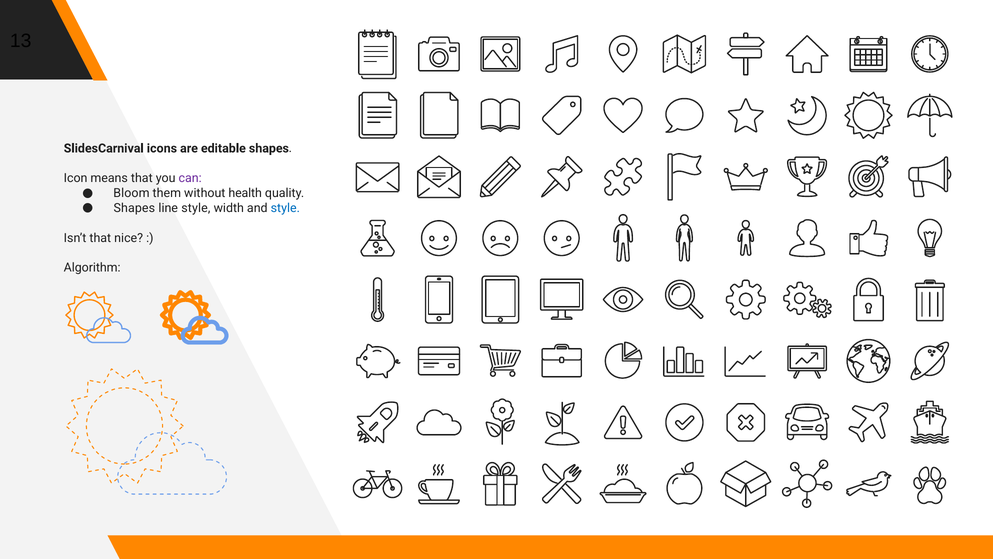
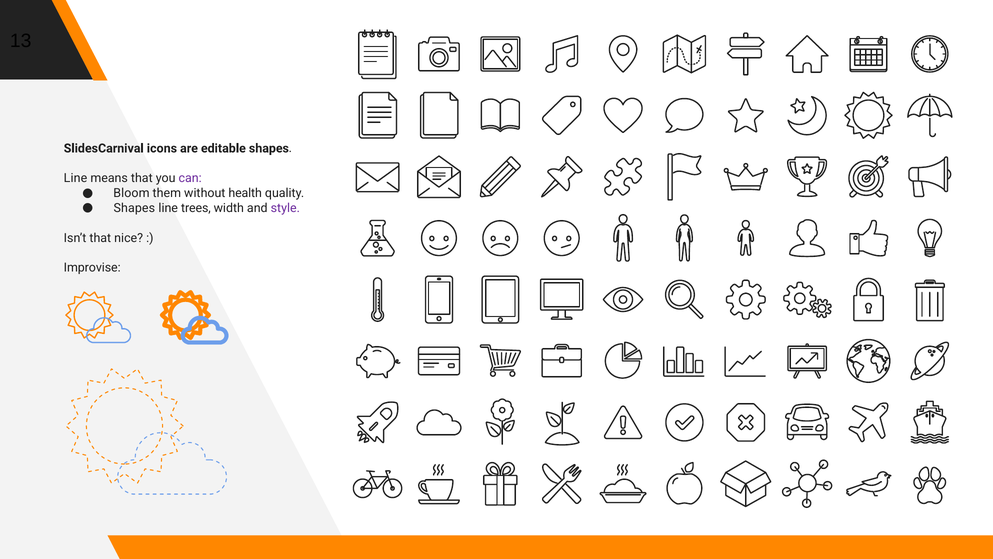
Icon at (76, 178): Icon -> Line
line style: style -> trees
style at (285, 208) colour: blue -> purple
Algorithm: Algorithm -> Improvise
